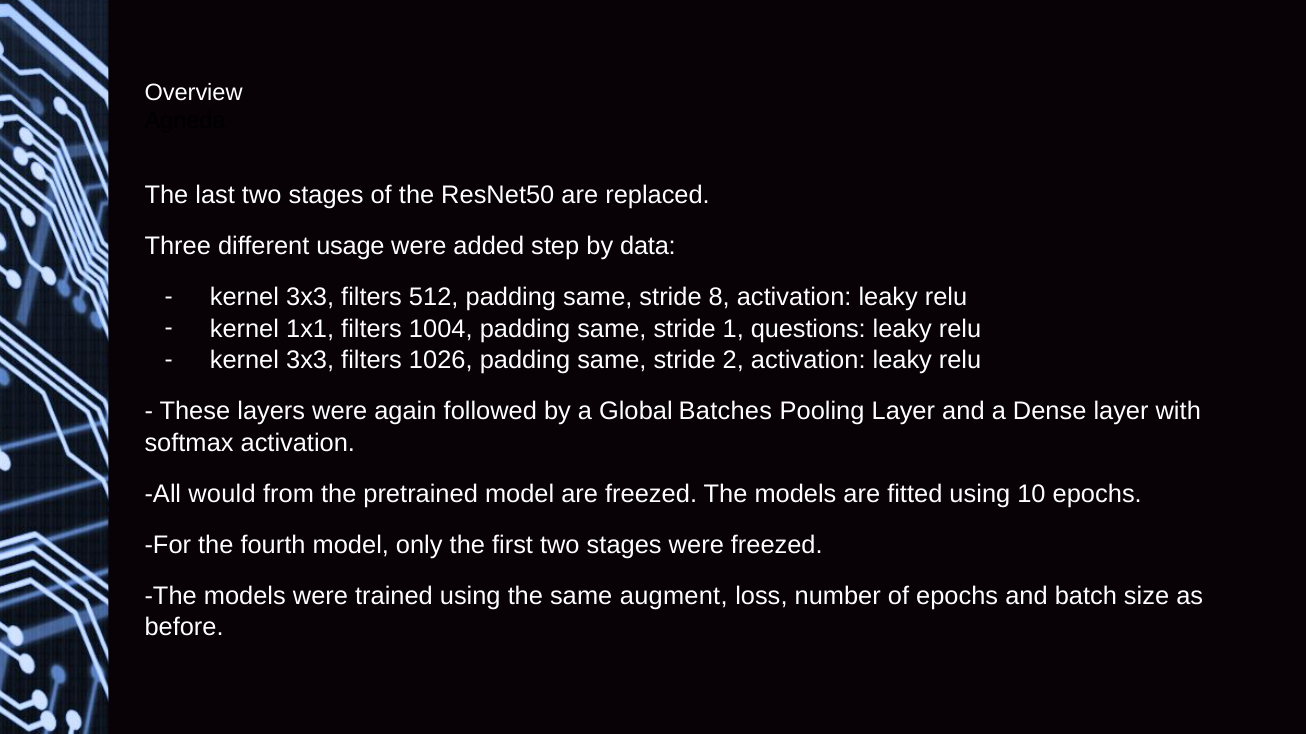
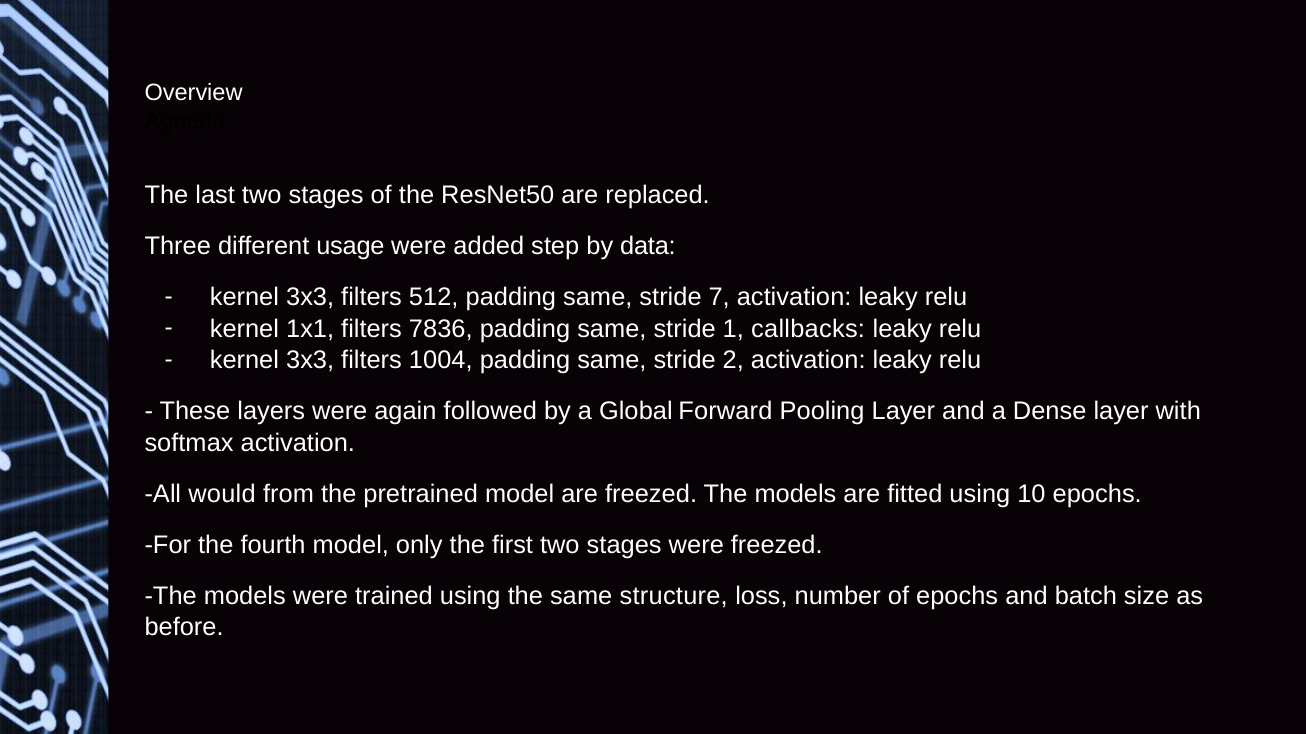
8: 8 -> 7
1004: 1004 -> 7836
questions: questions -> callbacks
1026: 1026 -> 1004
Batches: Batches -> Forward
augment: augment -> structure
